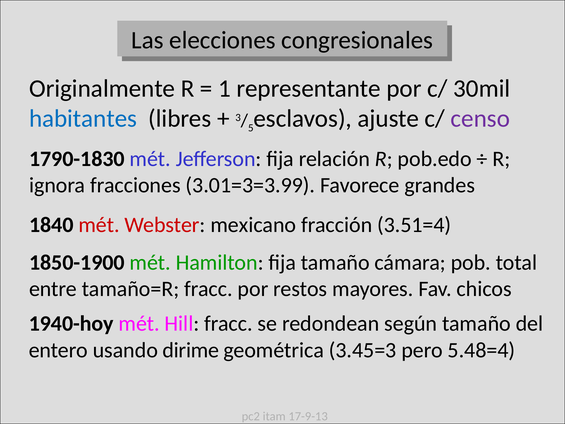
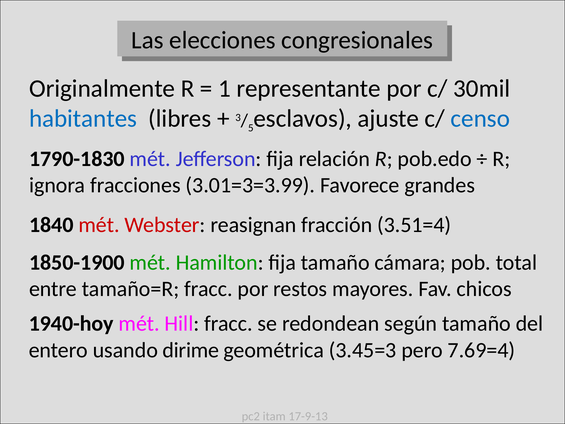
censo colour: purple -> blue
mexicano: mexicano -> reasignan
5.48=4: 5.48=4 -> 7.69=4
